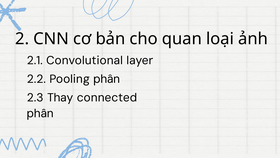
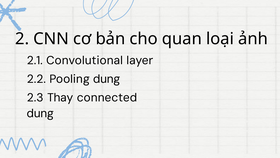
Pooling phân: phân -> dung
phân at (40, 113): phân -> dung
